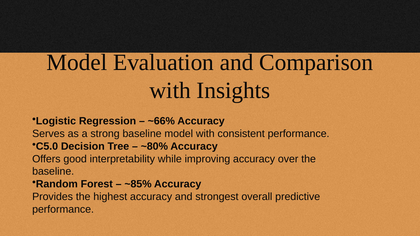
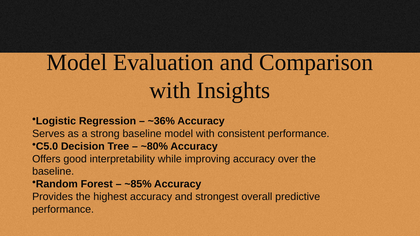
~66%: ~66% -> ~36%
